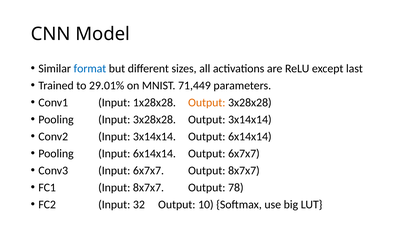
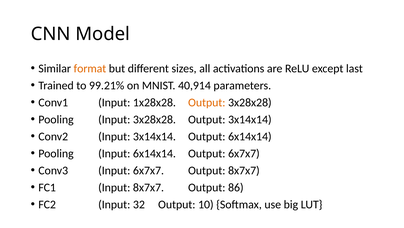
format colour: blue -> orange
29.01%: 29.01% -> 99.21%
71,449: 71,449 -> 40,914
78: 78 -> 86
